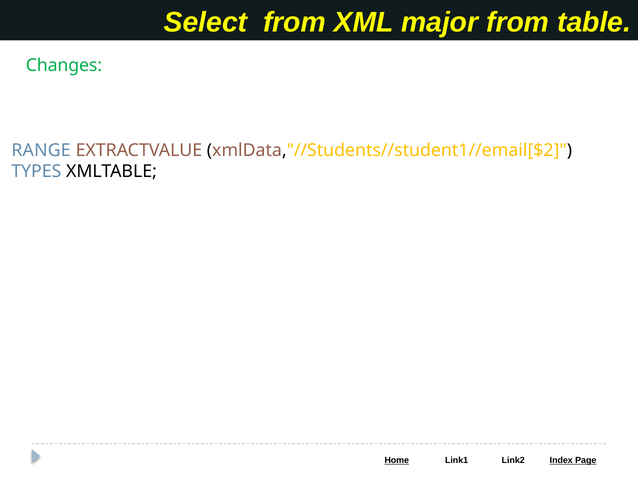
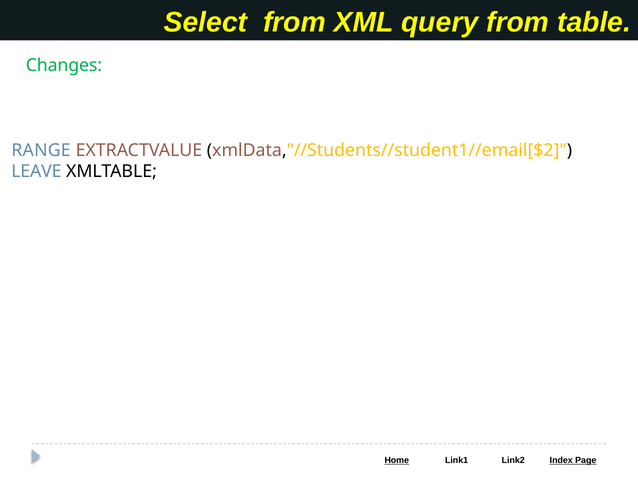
major: major -> query
TYPES: TYPES -> LEAVE
